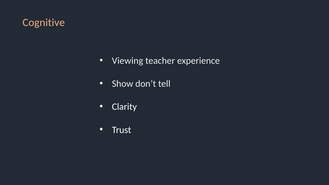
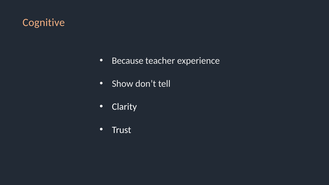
Viewing: Viewing -> Because
